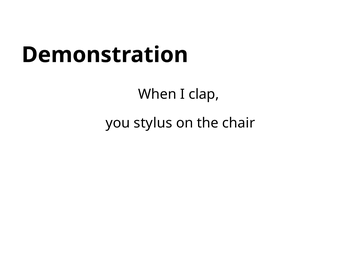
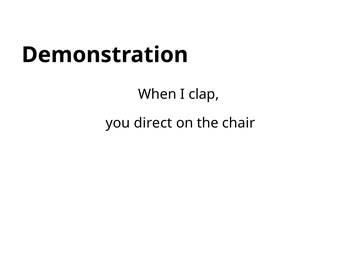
stylus: stylus -> direct
